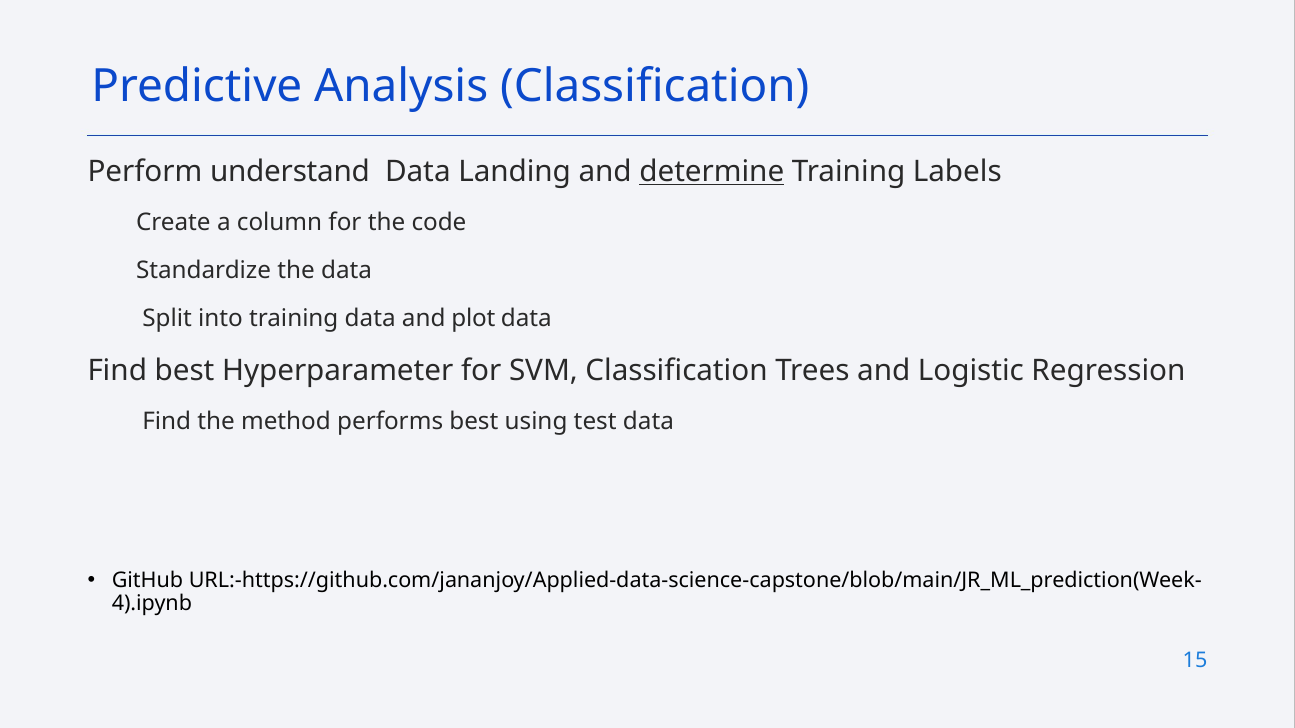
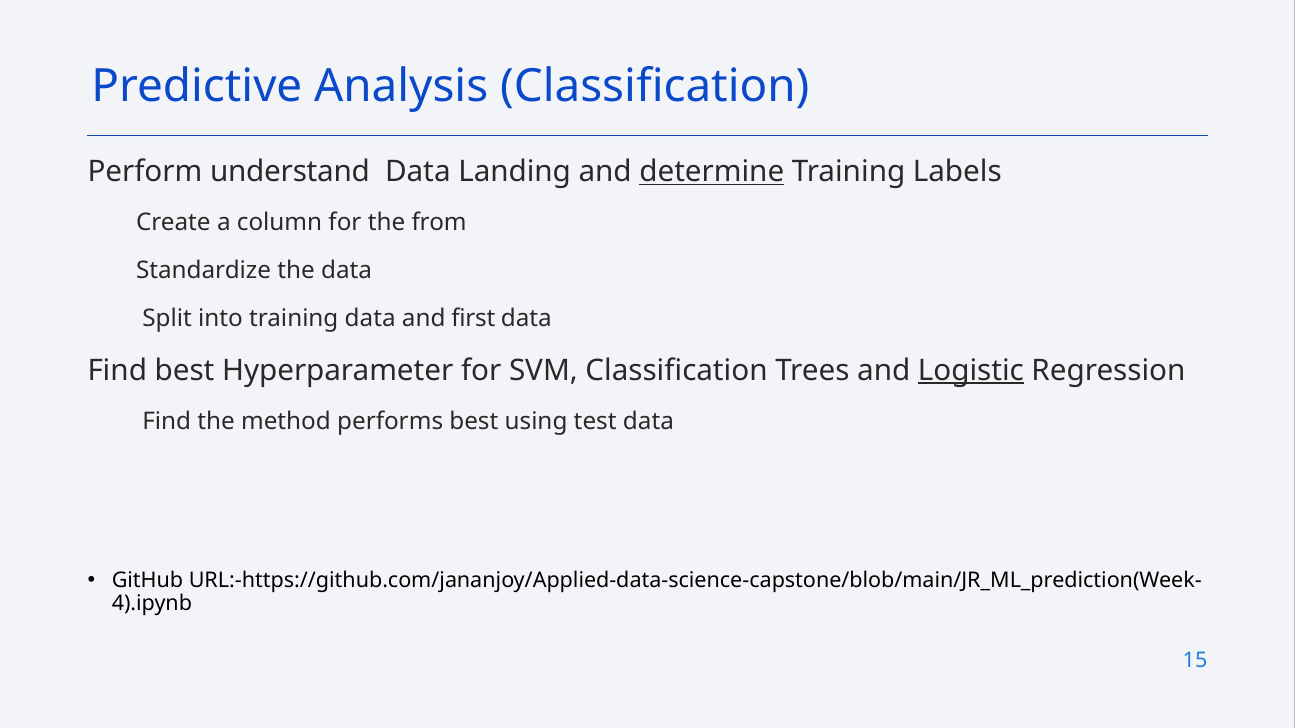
code: code -> from
plot: plot -> first
Logistic underline: none -> present
